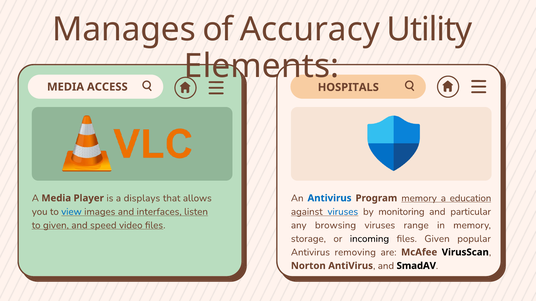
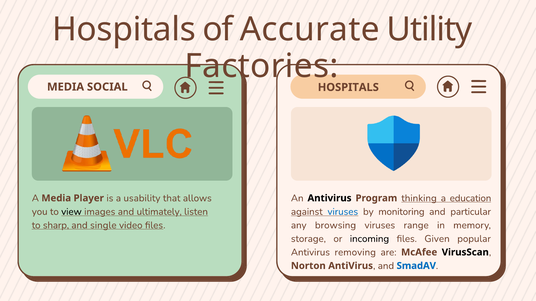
Manages at (124, 30): Manages -> Hospitals
Accuracy: Accuracy -> Accurate
Elements: Elements -> Factories
ACCESS: ACCESS -> SOCIAL
displays: displays -> usability
Antivirus at (330, 198) colour: blue -> black
Program memory: memory -> thinking
view colour: blue -> black
interfaces: interfaces -> ultimately
to given: given -> sharp
speed: speed -> single
SmadAV colour: black -> blue
